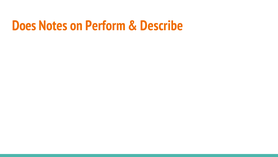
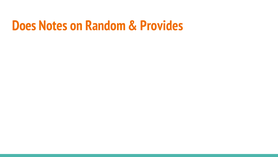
Perform: Perform -> Random
Describe: Describe -> Provides
